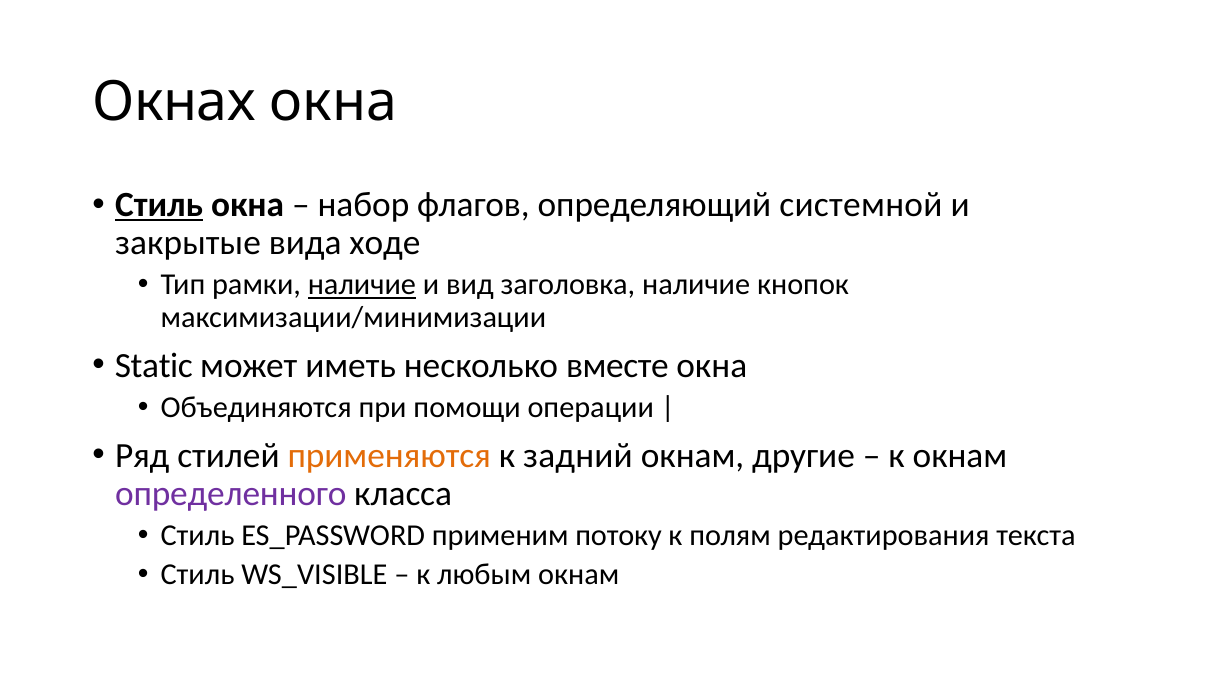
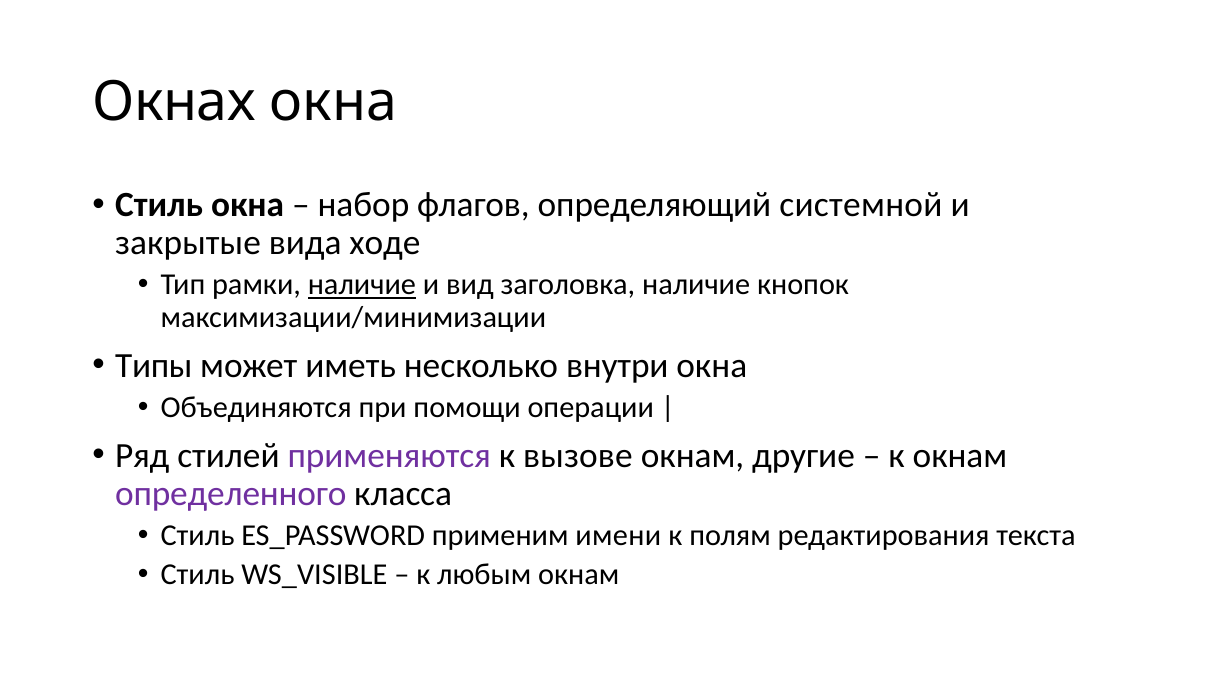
Стиль at (159, 205) underline: present -> none
Static: Static -> Типы
вместе: вместе -> внутри
применяются colour: orange -> purple
задний: задний -> вызове
потоку: потоку -> имени
